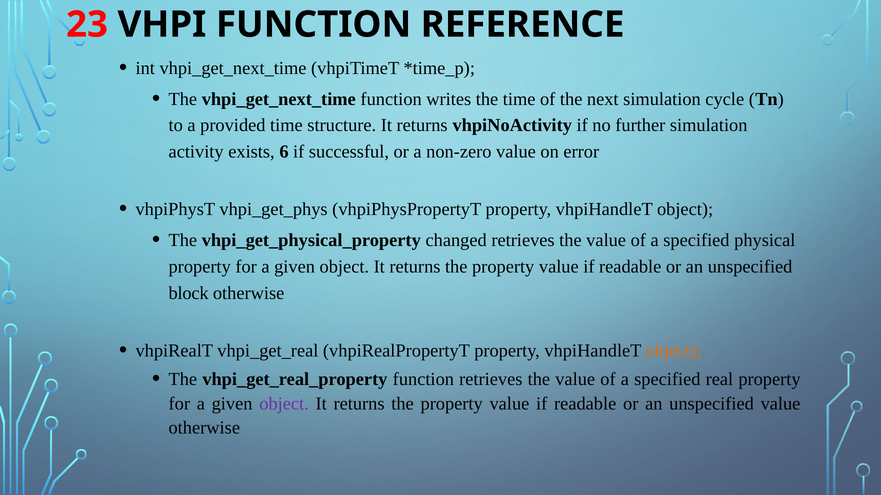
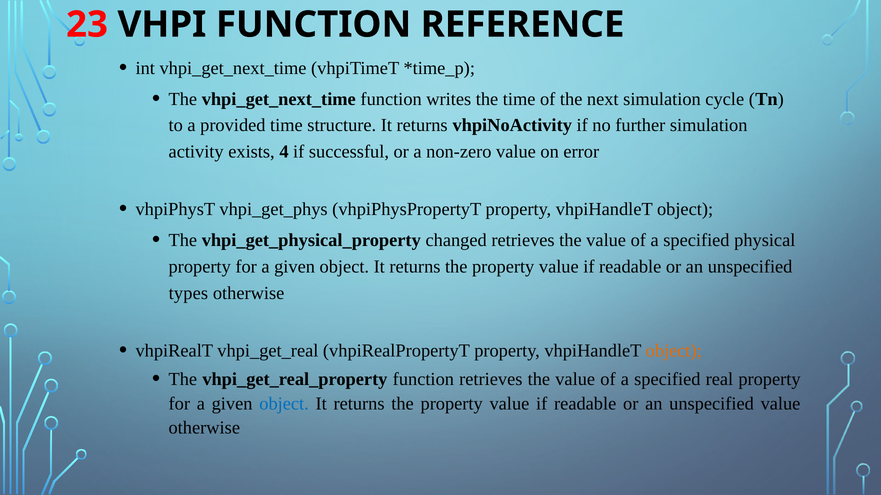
6: 6 -> 4
block: block -> types
object at (284, 404) colour: purple -> blue
